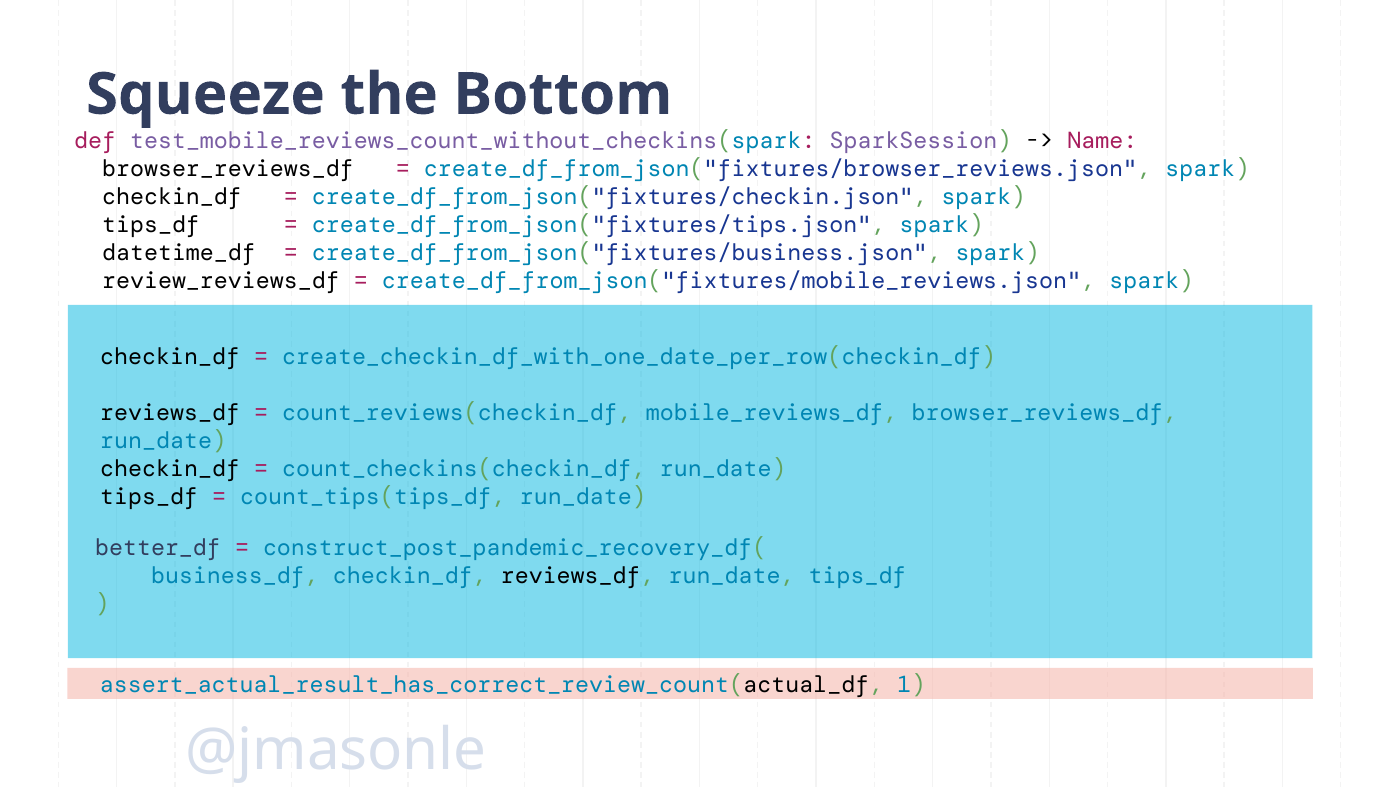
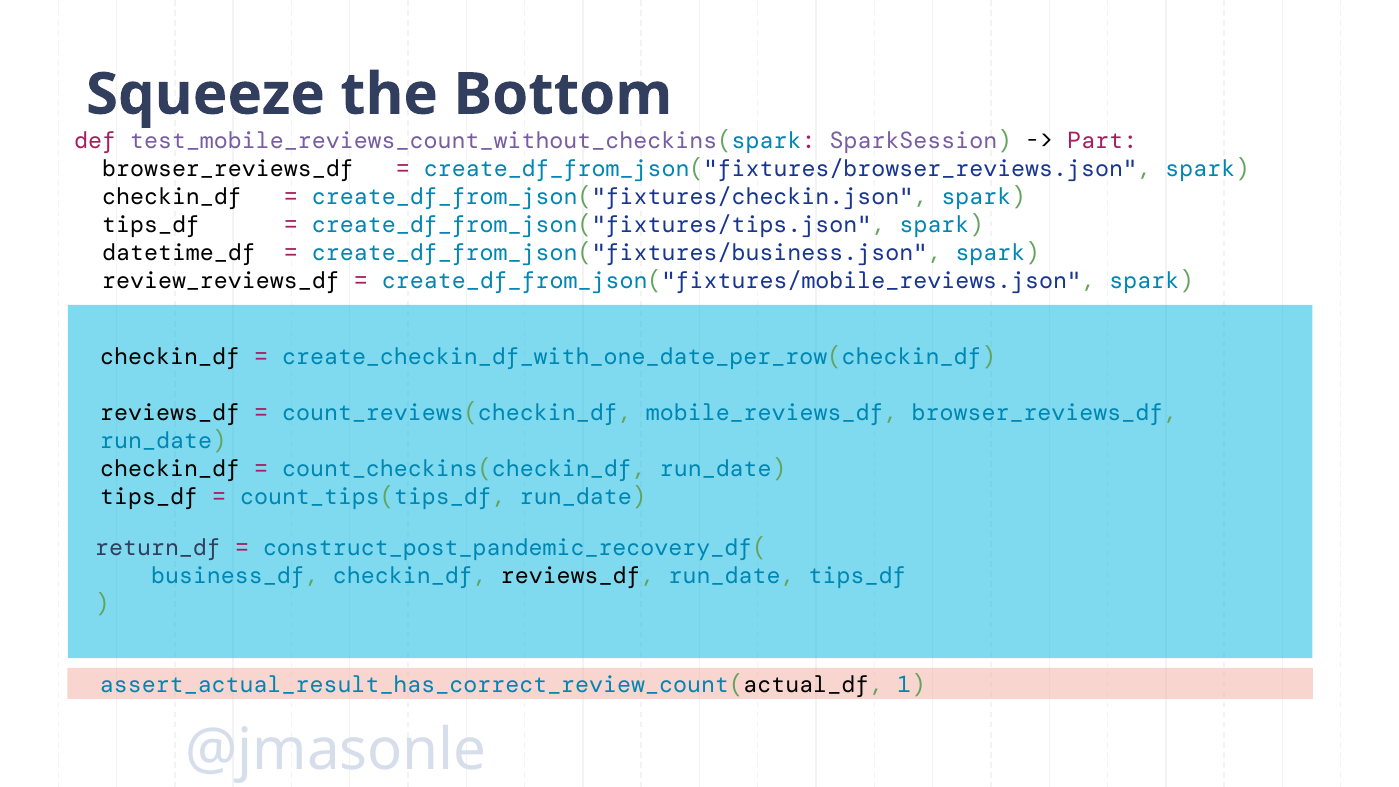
Name: Name -> Part
better_df: better_df -> return_df
